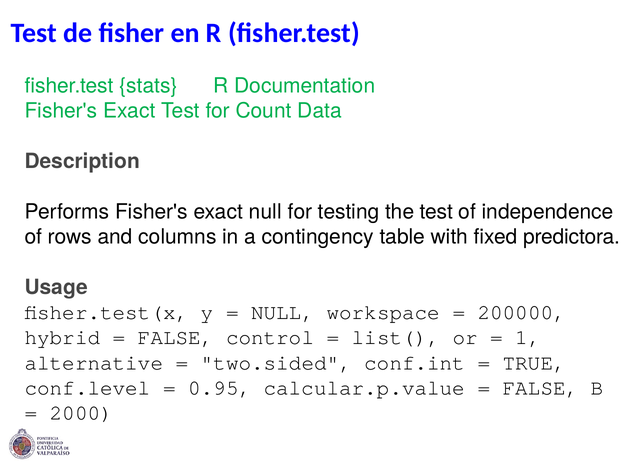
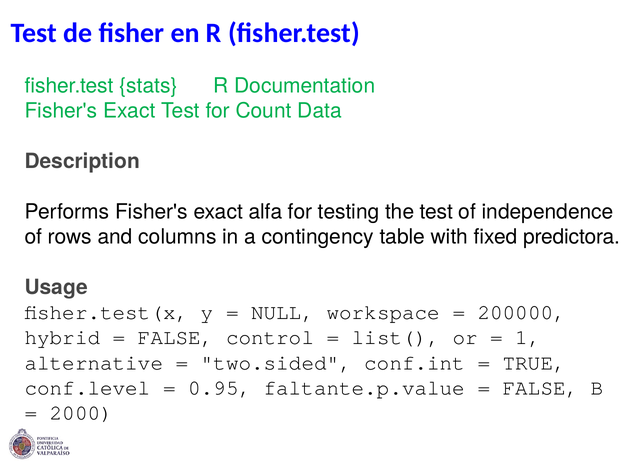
exact null: null -> alfa
calcular.p.value: calcular.p.value -> faltante.p.value
